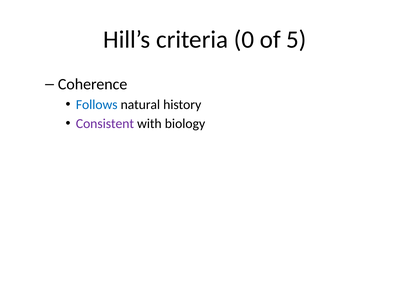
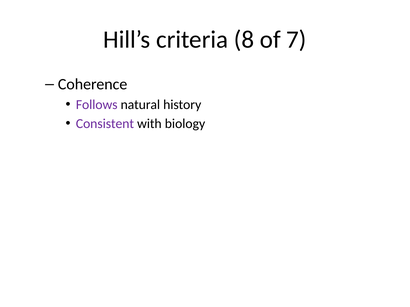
0: 0 -> 8
5: 5 -> 7
Follows colour: blue -> purple
